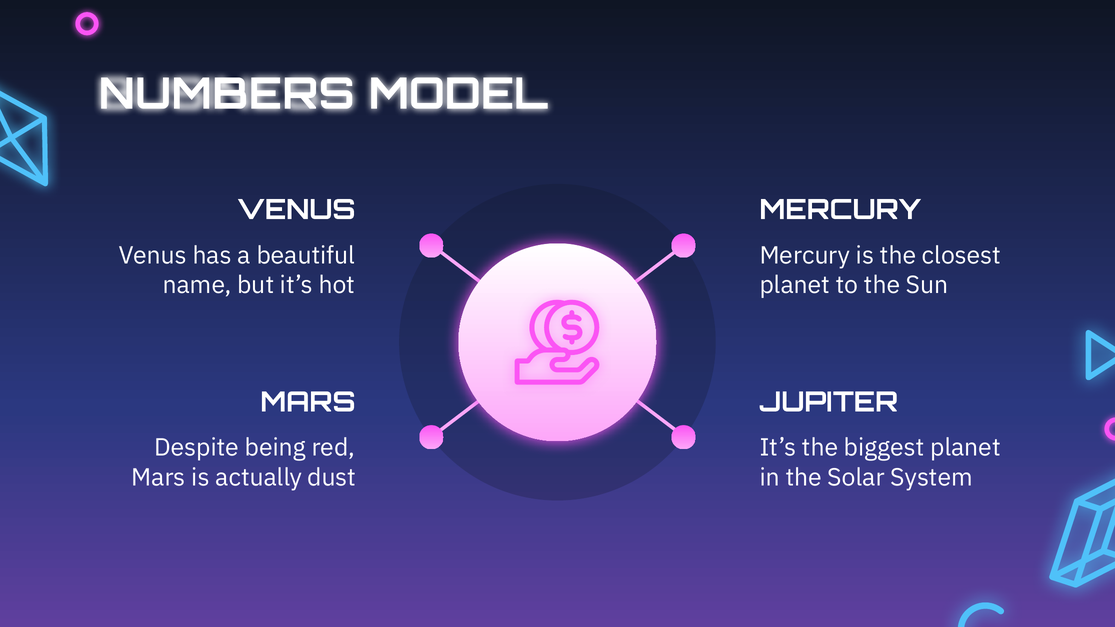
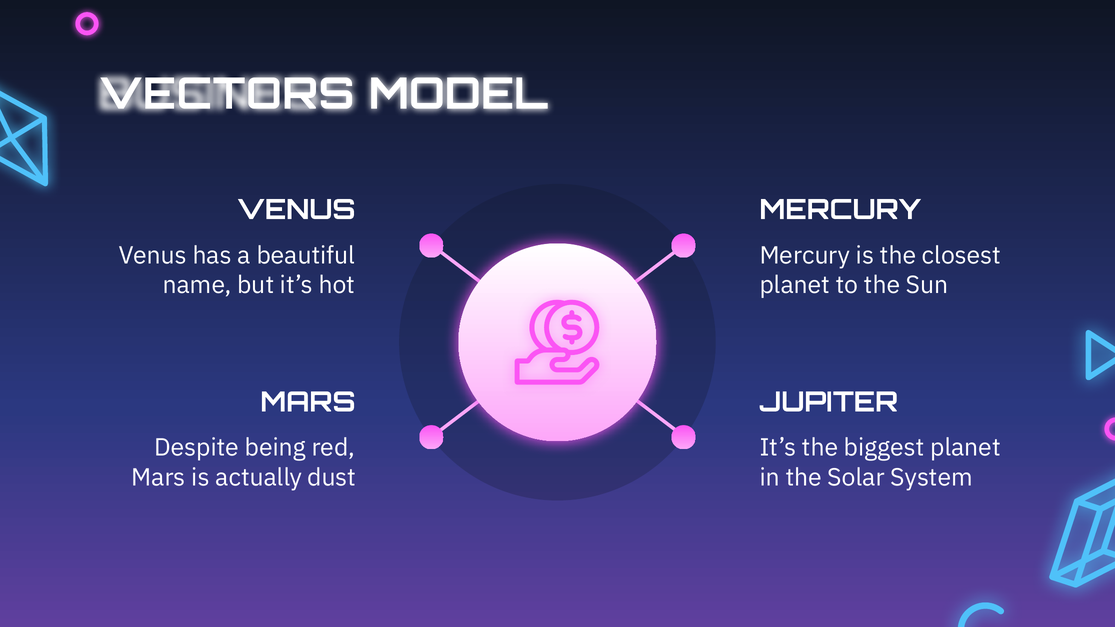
NUMBERS: NUMBERS -> VECTORS
